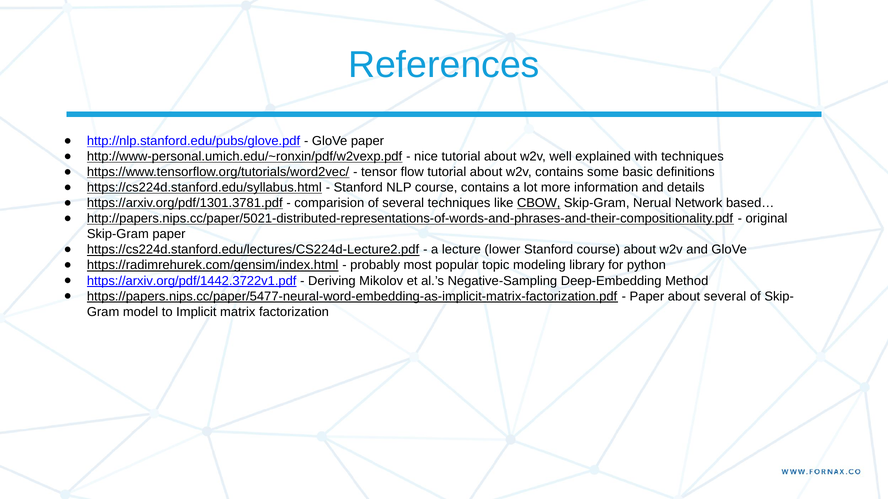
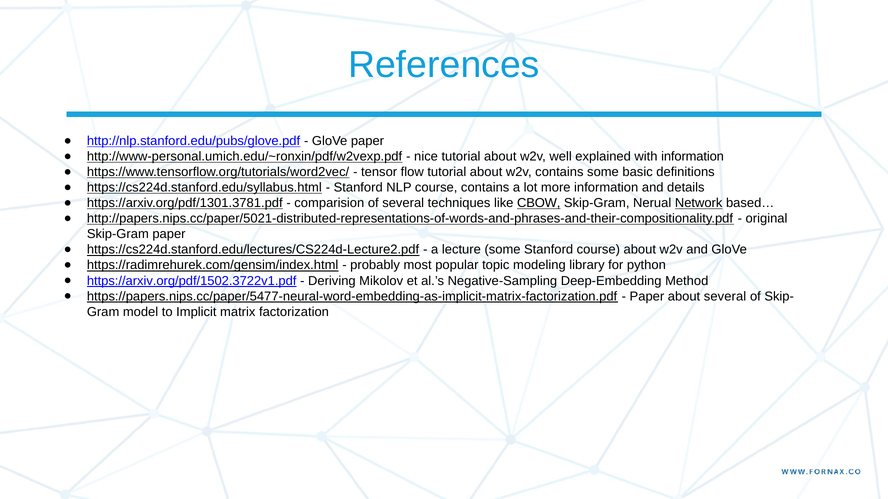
with techniques: techniques -> information
Network underline: none -> present
lecture lower: lower -> some
https://arxiv.org/pdf/1442.3722v1.pdf: https://arxiv.org/pdf/1442.3722v1.pdf -> https://arxiv.org/pdf/1502.3722v1.pdf
